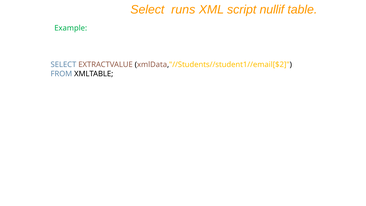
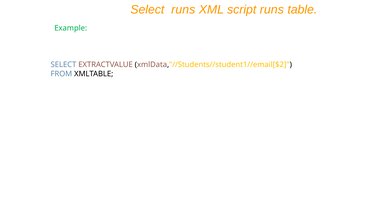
script nullif: nullif -> runs
